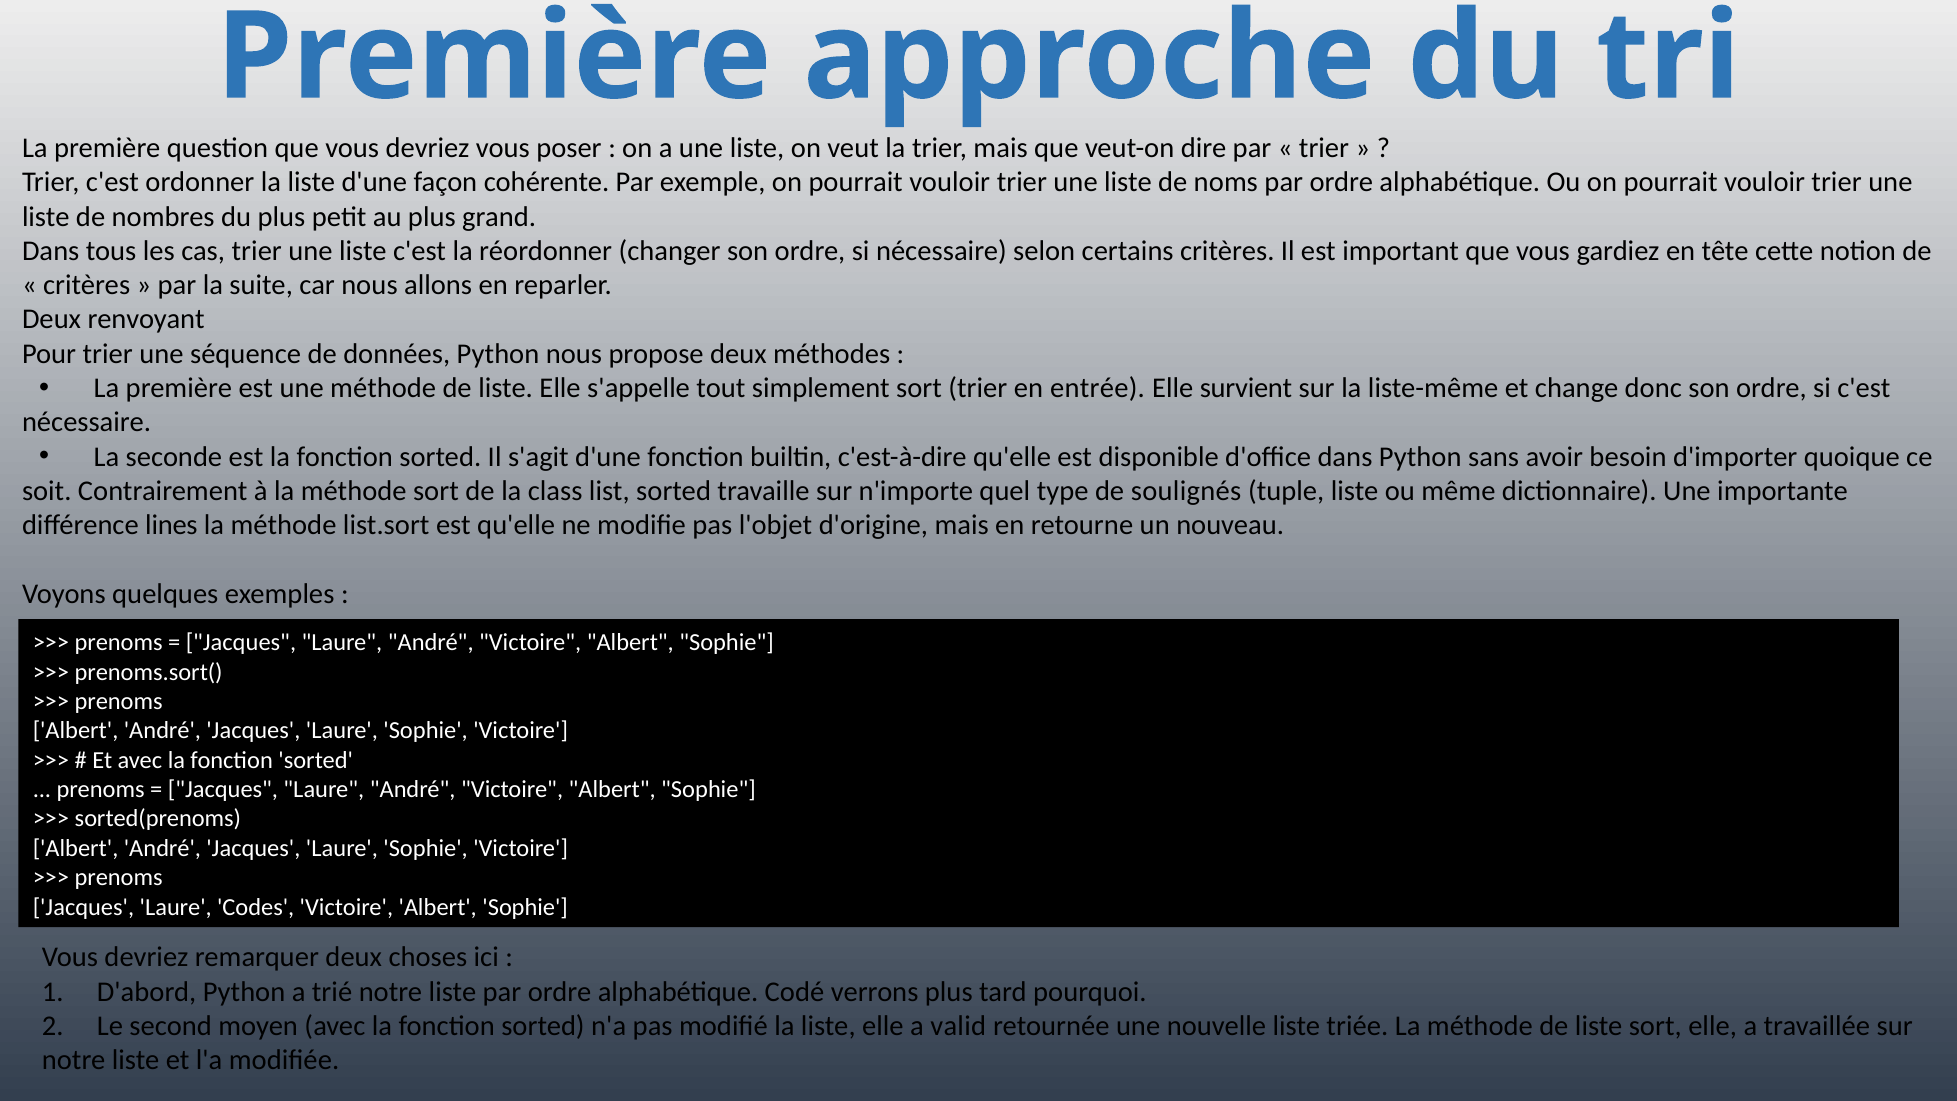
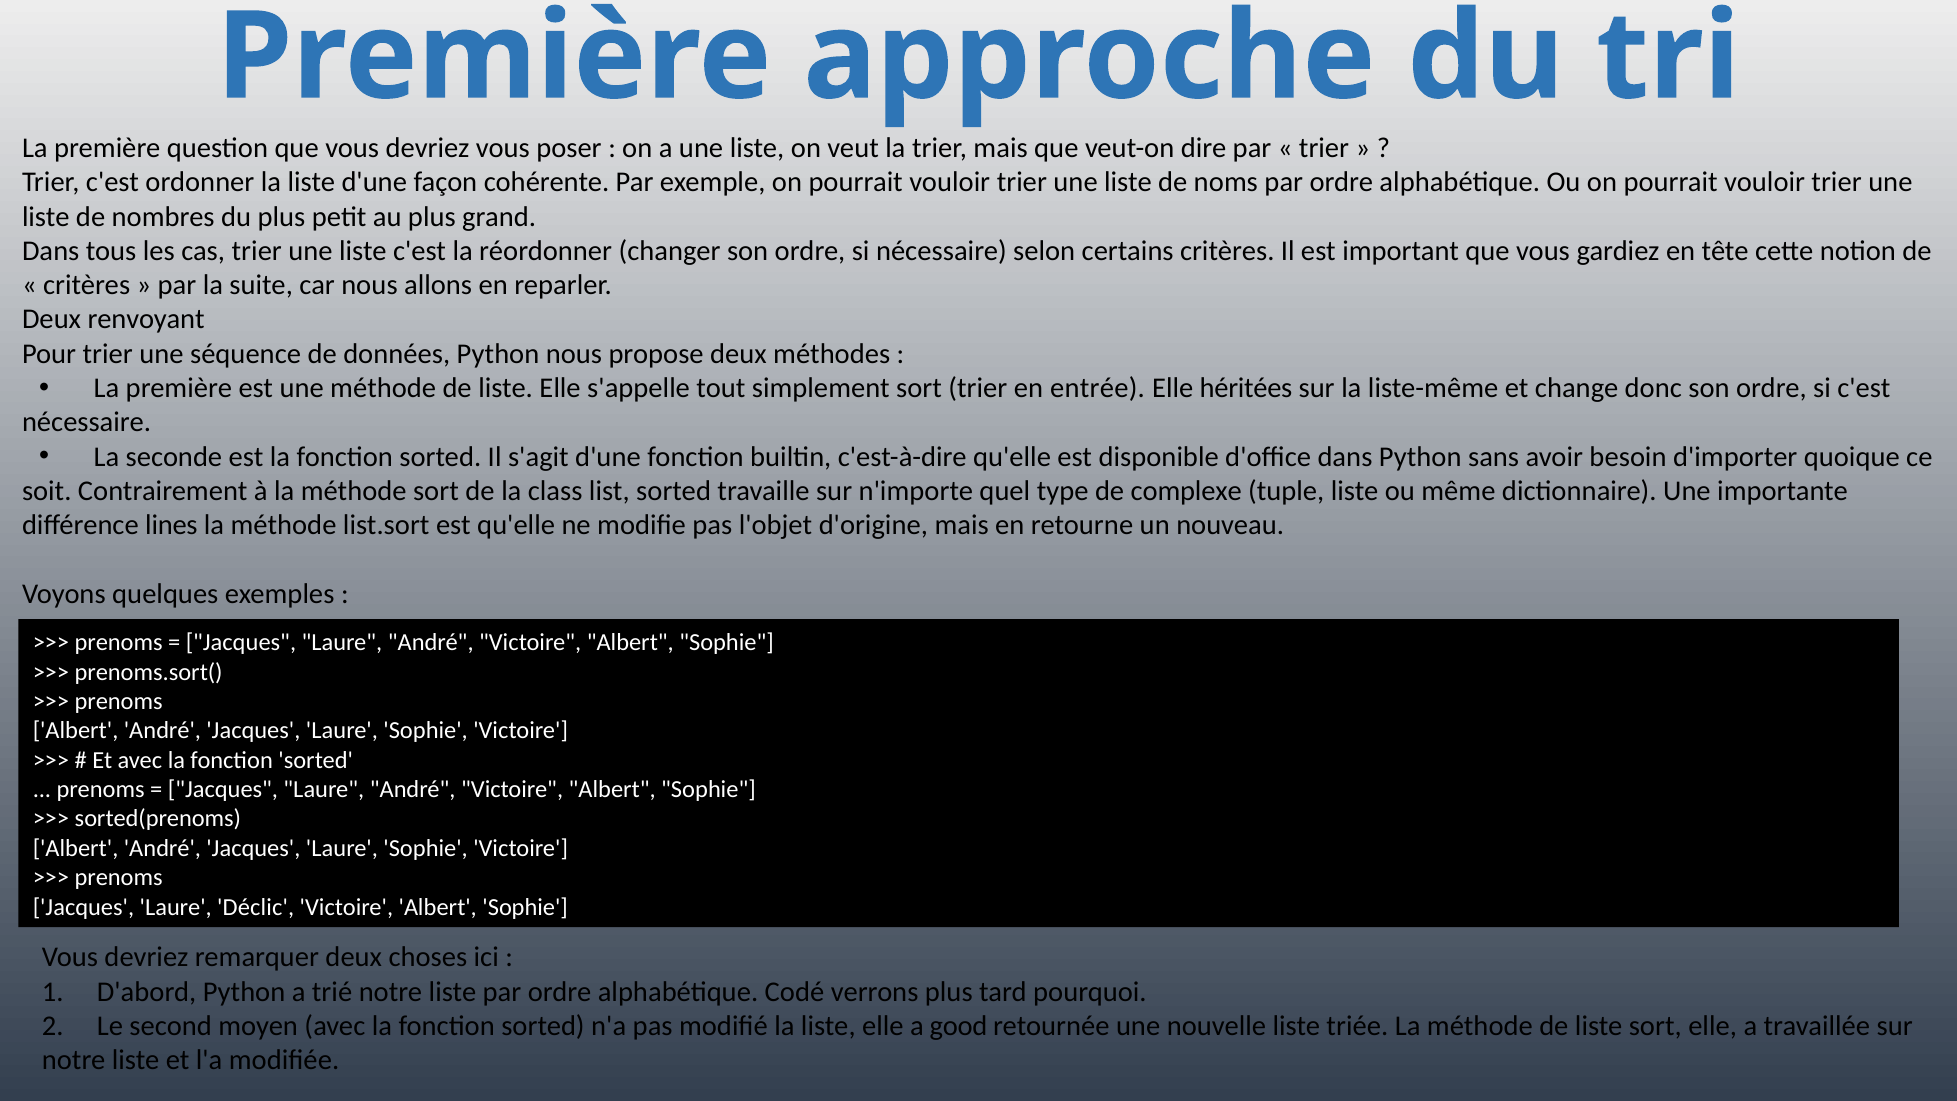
survient: survient -> héritées
soulignés: soulignés -> complexe
Codes: Codes -> Déclic
valid: valid -> good
